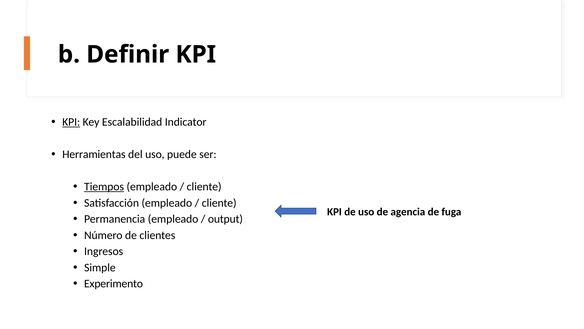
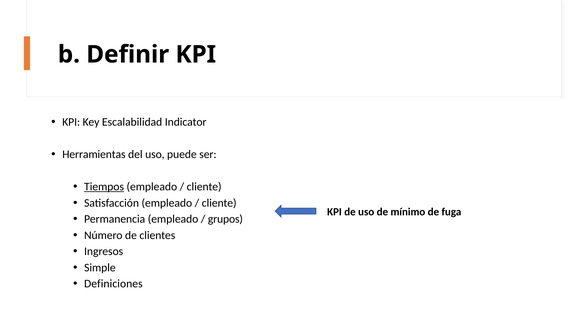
KPI at (71, 122) underline: present -> none
agencia: agencia -> mínimo
output: output -> grupos
Experimento: Experimento -> Definiciones
